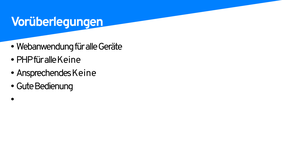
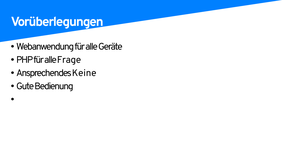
alle Keine: Keine -> Frage
